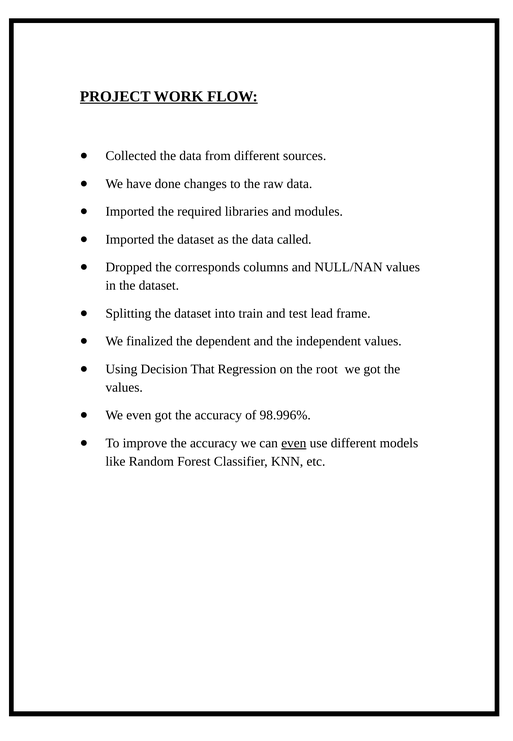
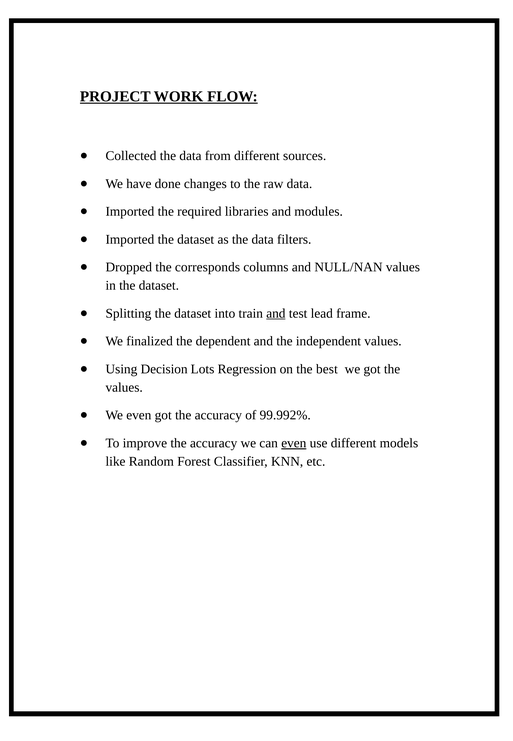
called: called -> filters
and at (276, 313) underline: none -> present
That: That -> Lots
root: root -> best
98.996%: 98.996% -> 99.992%
